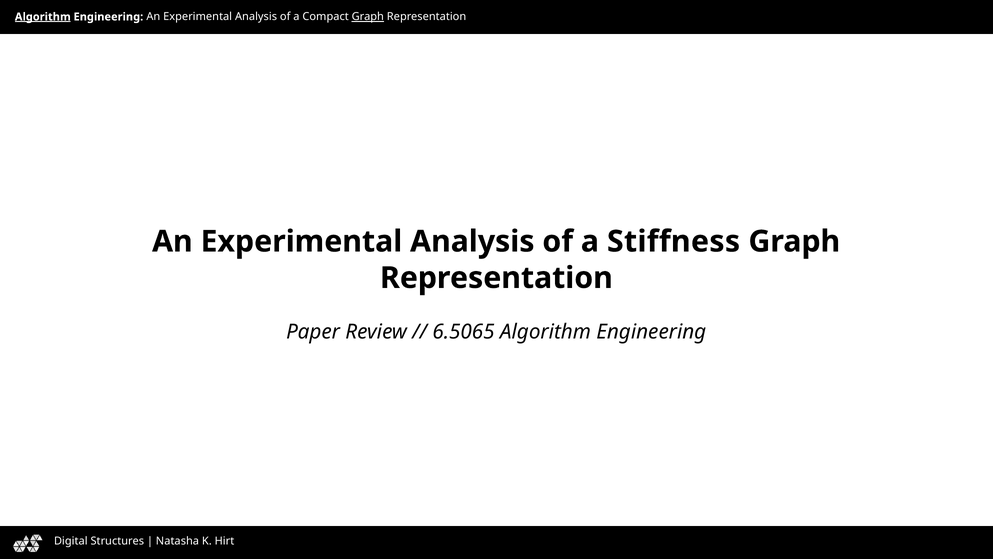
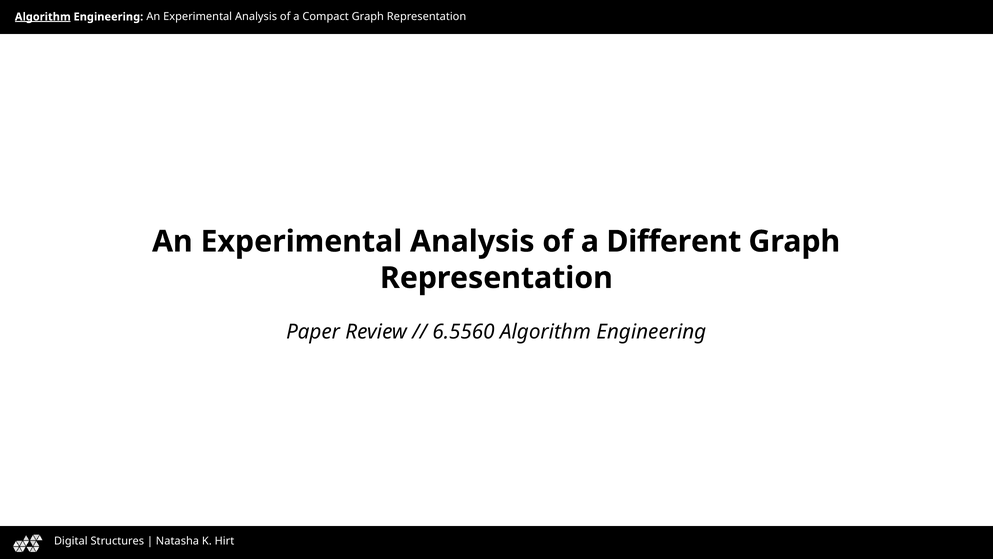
Graph at (368, 17) underline: present -> none
Stiffness: Stiffness -> Different
6.5065: 6.5065 -> 6.5560
